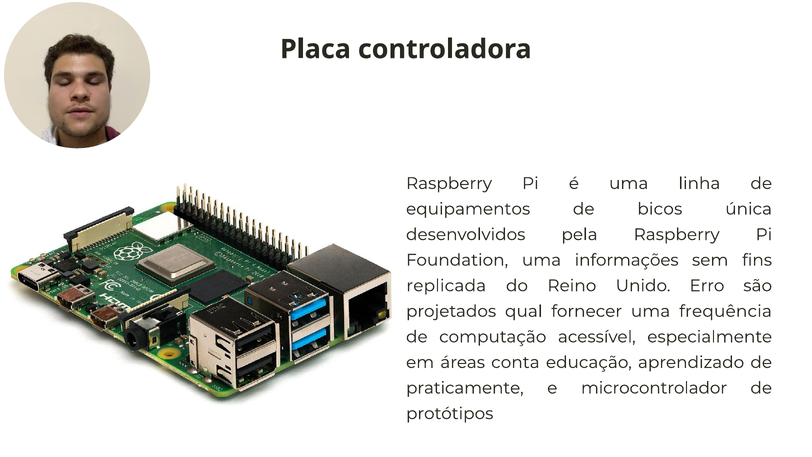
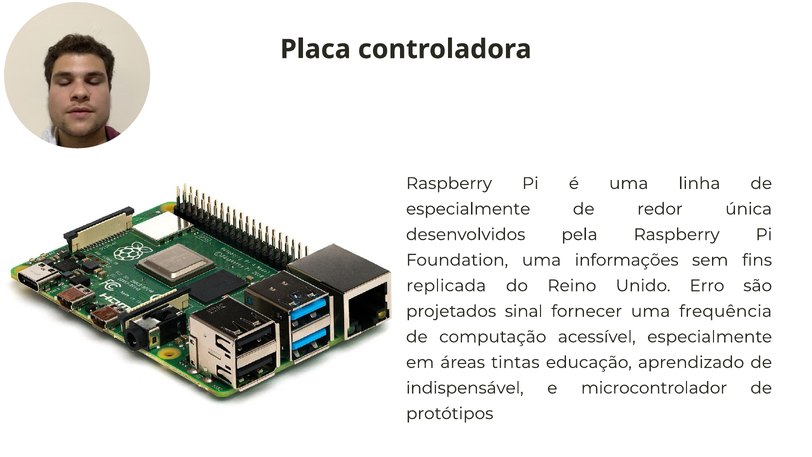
equipamentos at (468, 209): equipamentos -> especialmente
bicos: bicos -> redor
qual: qual -> sinal
conta: conta -> tintas
praticamente: praticamente -> indispensável
